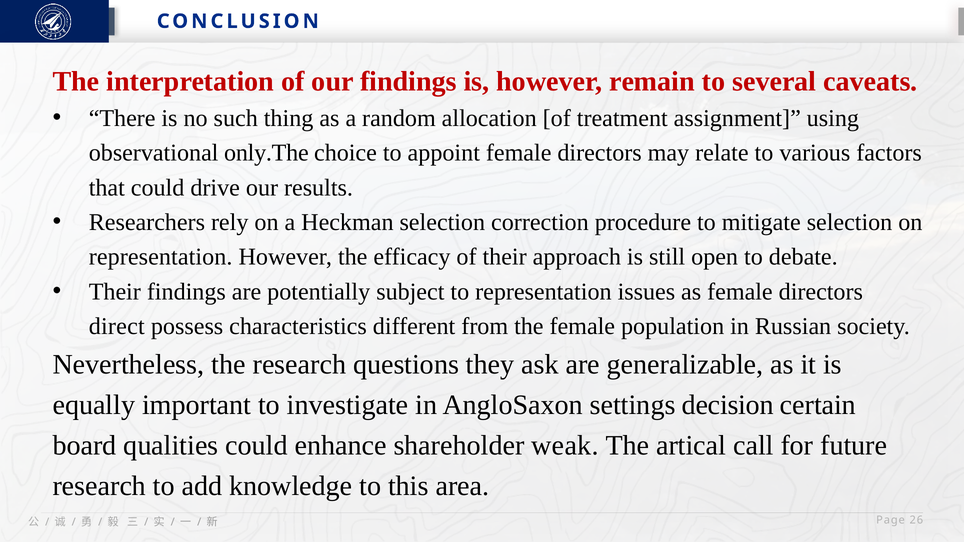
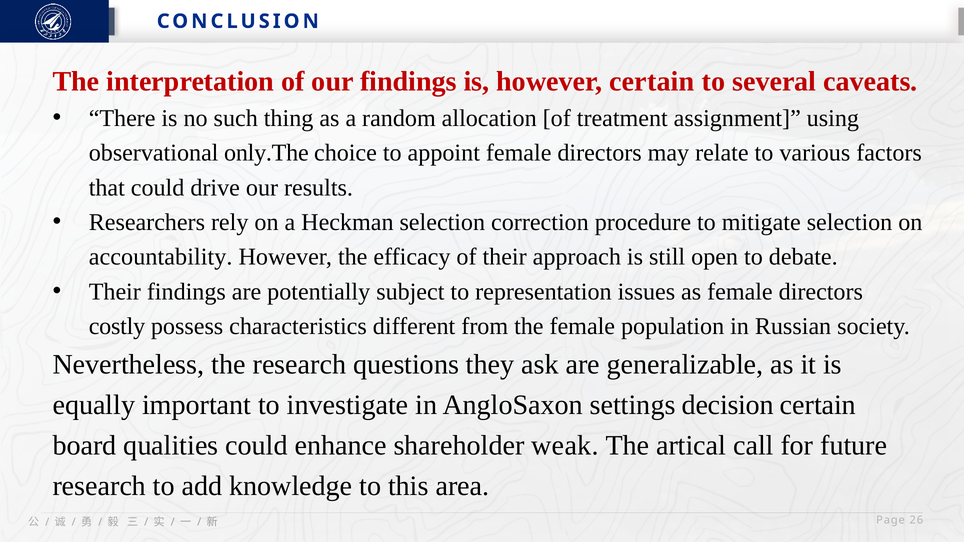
however remain: remain -> certain
representation at (161, 257): representation -> accountability
direct: direct -> costly
